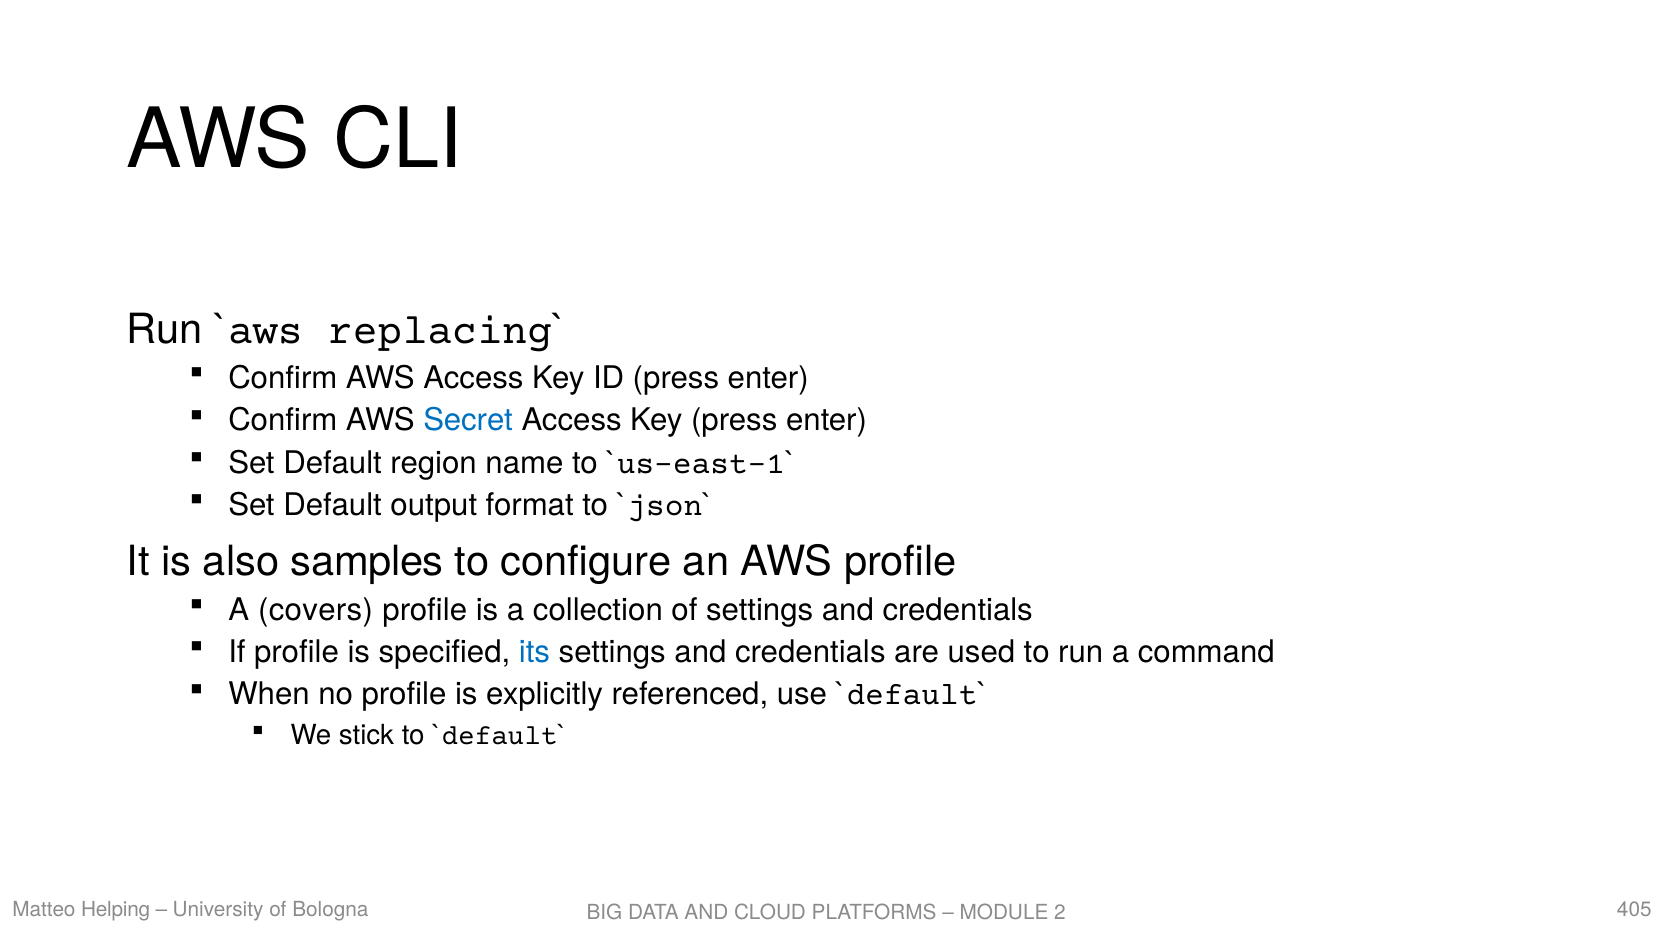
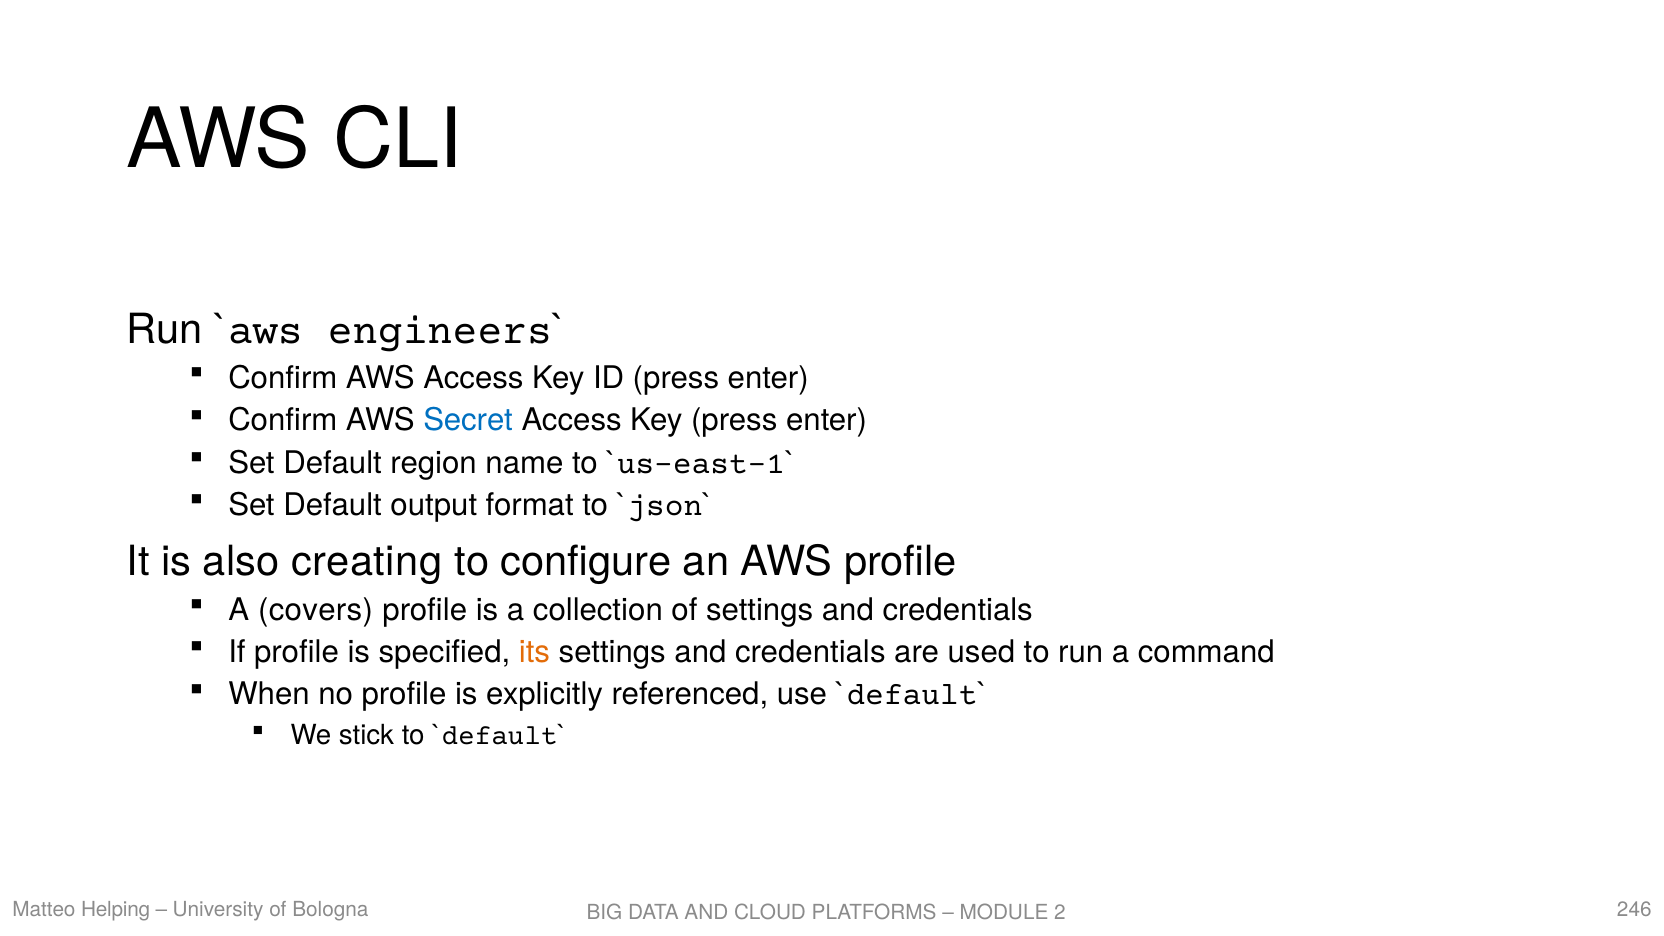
replacing: replacing -> engineers
samples: samples -> creating
its colour: blue -> orange
405: 405 -> 246
